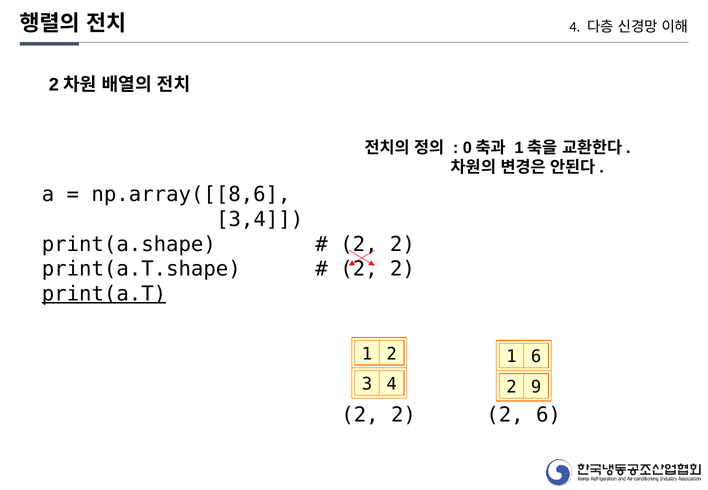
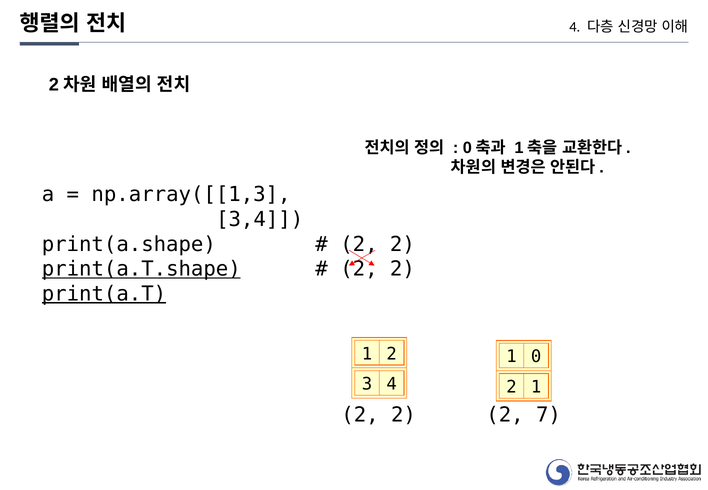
np.array([[8,6: np.array([[8,6 -> np.array([[1,3
print(a.T.shape underline: none -> present
1 6: 6 -> 0
2 9: 9 -> 1
2 6: 6 -> 7
